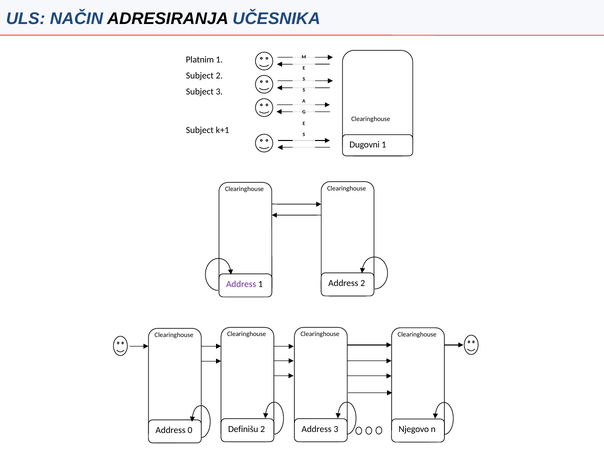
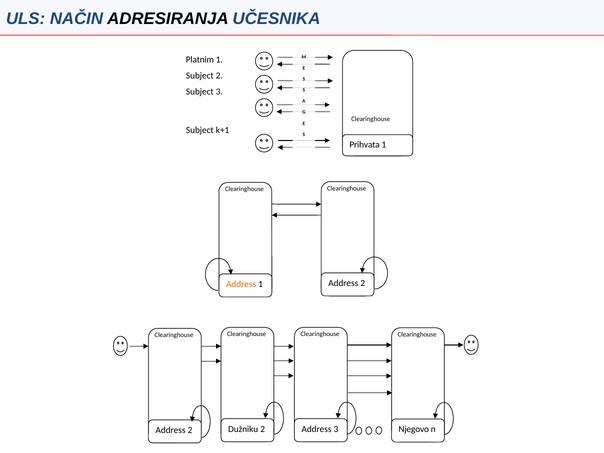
Dugovni: Dugovni -> Prihvata
Address at (241, 284) colour: purple -> orange
Definišu: Definišu -> Dužniku
0 at (190, 430): 0 -> 2
